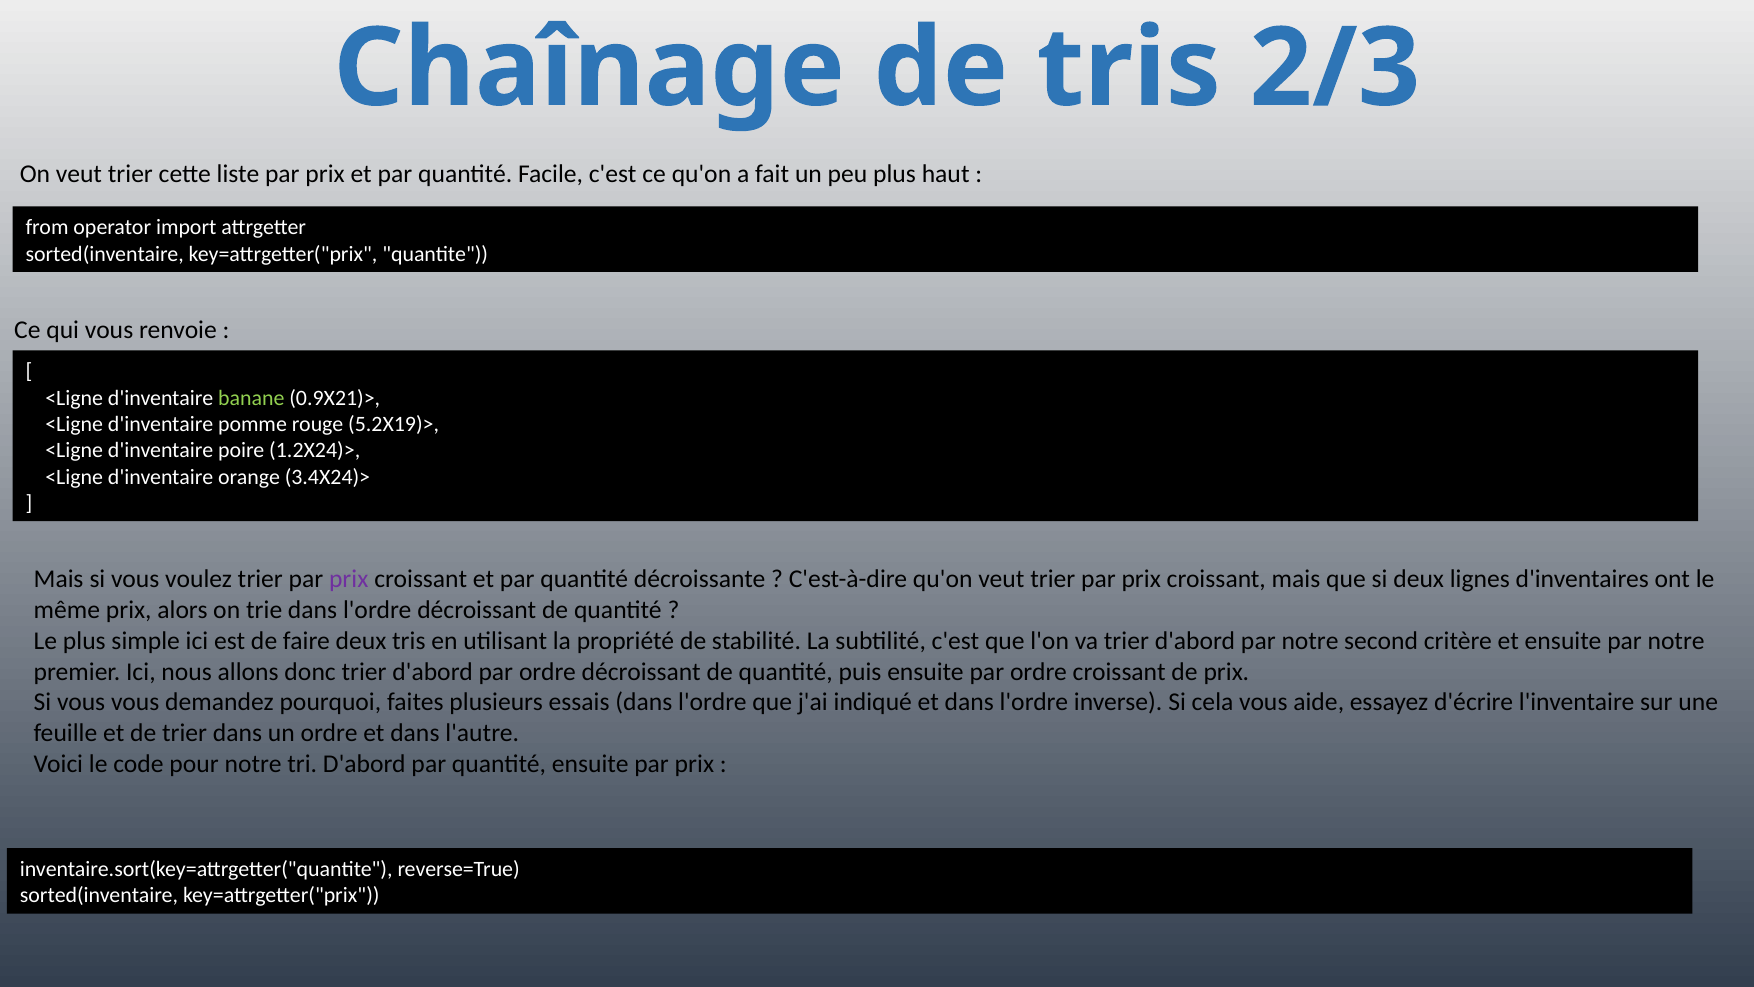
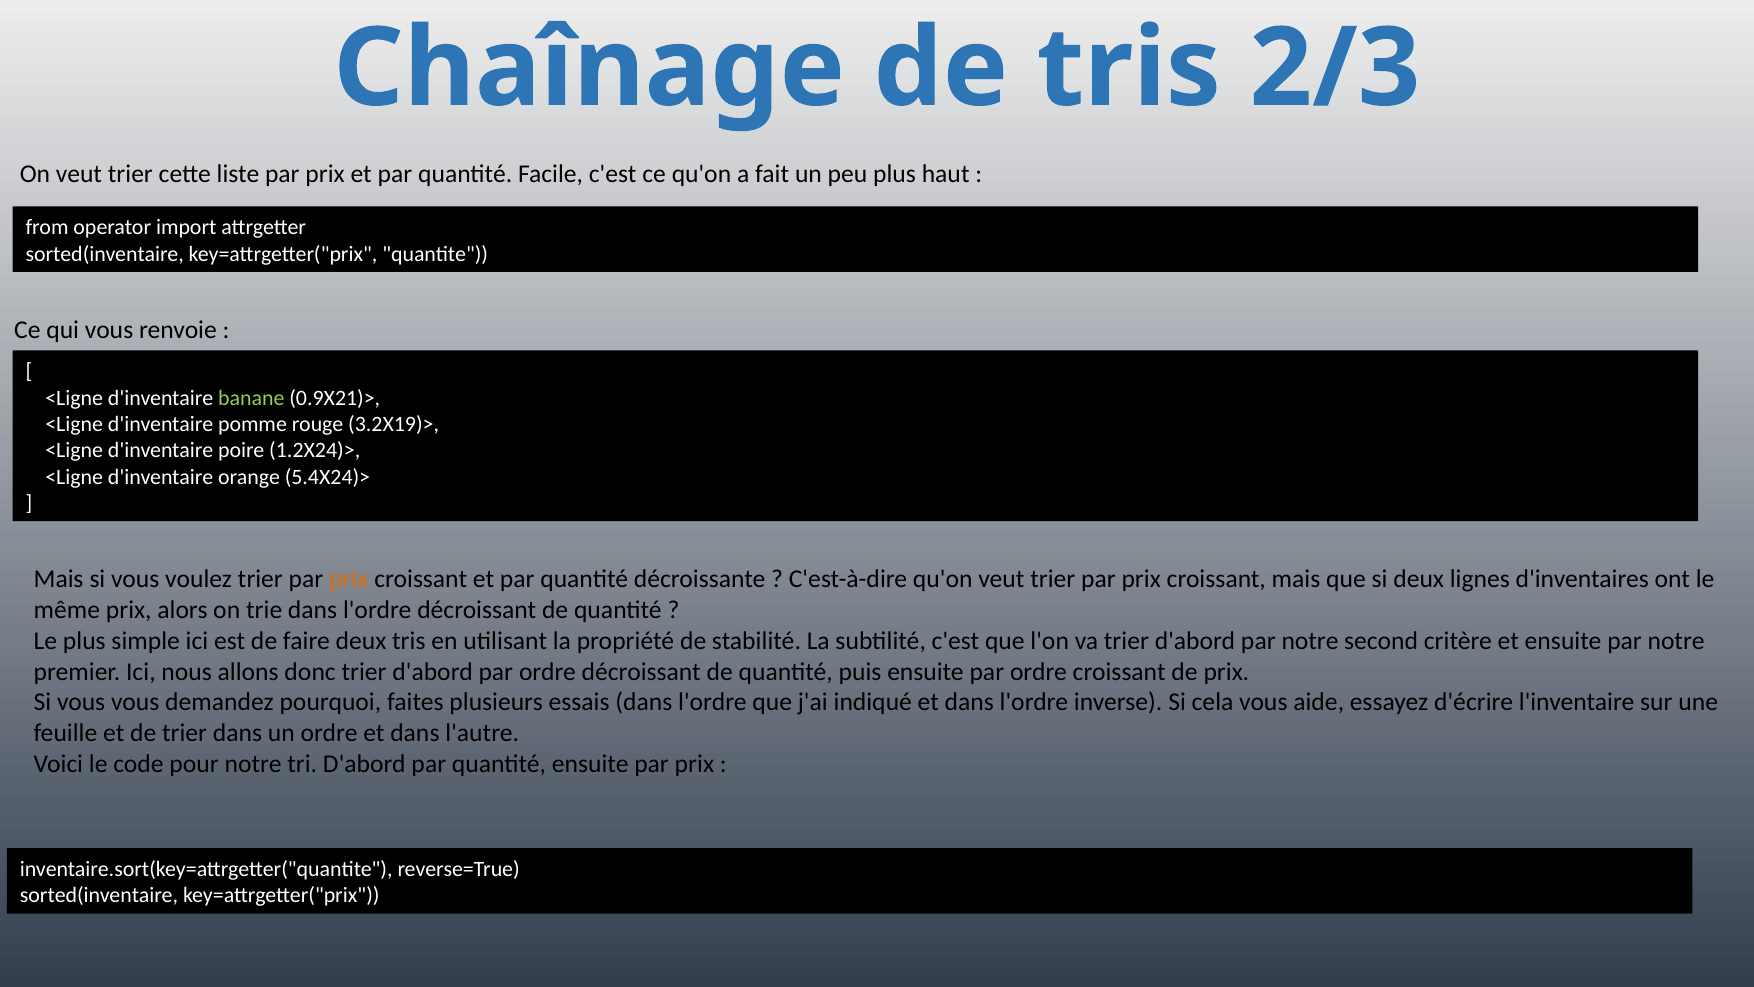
5.2X19)>: 5.2X19)> -> 3.2X19)>
3.4X24)>: 3.4X24)> -> 5.4X24)>
prix at (349, 579) colour: purple -> orange
